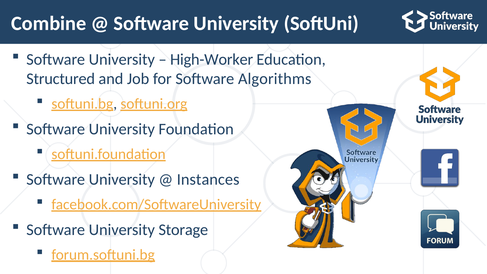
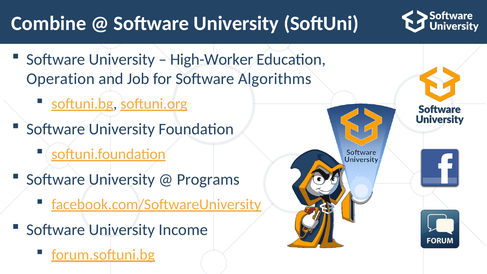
Structured: Structured -> Operation
Instances: Instances -> Programs
Storage: Storage -> Income
